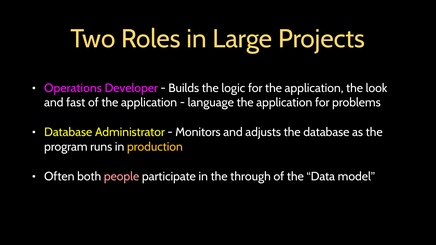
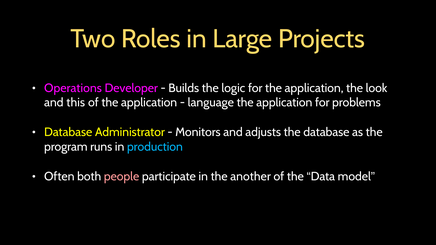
fast: fast -> this
production colour: yellow -> light blue
through: through -> another
